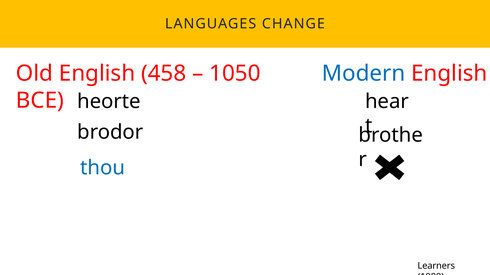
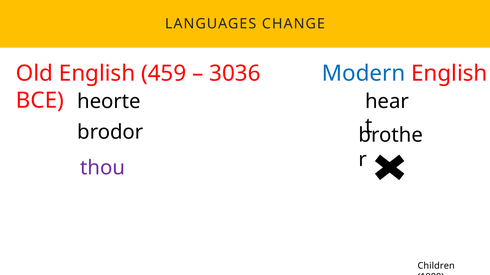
458: 458 -> 459
1050: 1050 -> 3036
thou colour: blue -> purple
Learners: Learners -> Children
